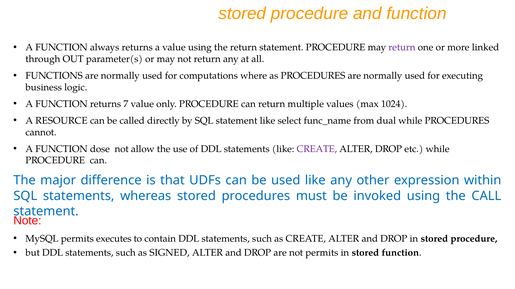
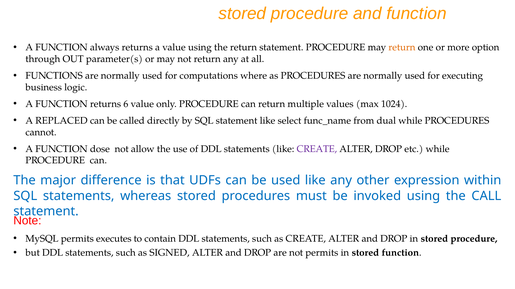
return at (402, 48) colour: purple -> orange
linked: linked -> option
7: 7 -> 6
RESOURCE: RESOURCE -> REPLACED
